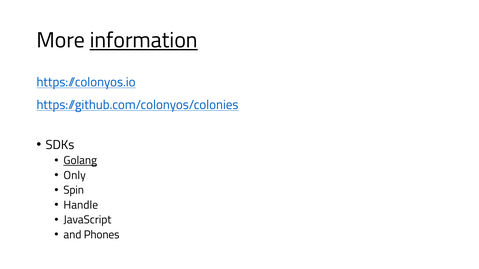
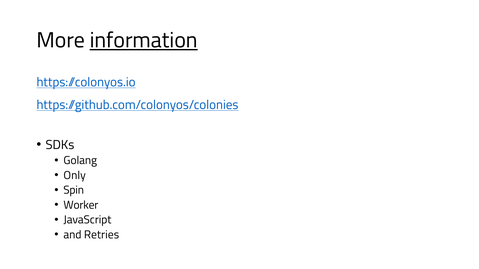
Golang underline: present -> none
Handle: Handle -> Worker
Phones: Phones -> Retries
